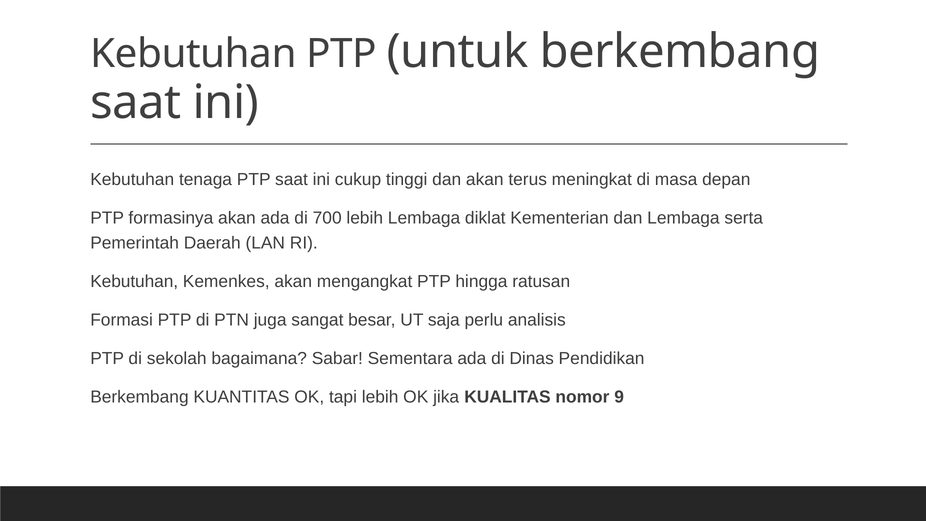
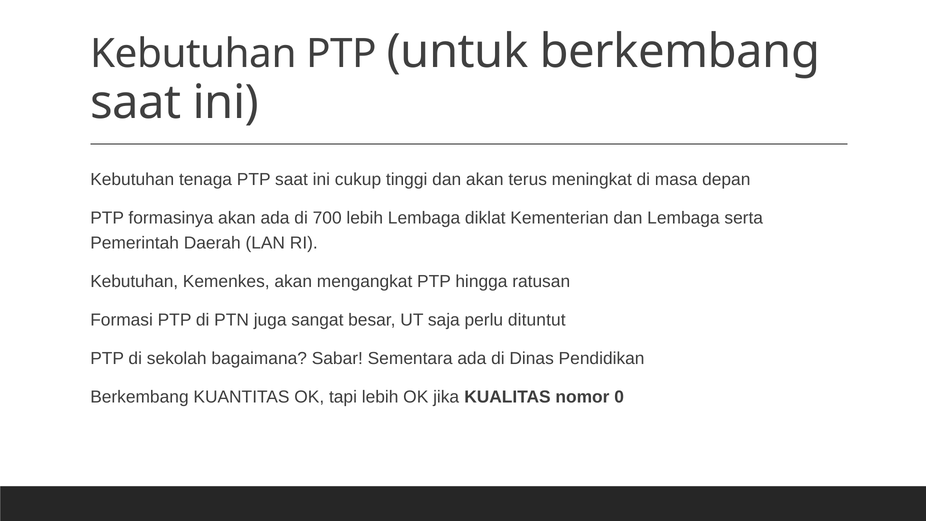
analisis: analisis -> dituntut
9: 9 -> 0
